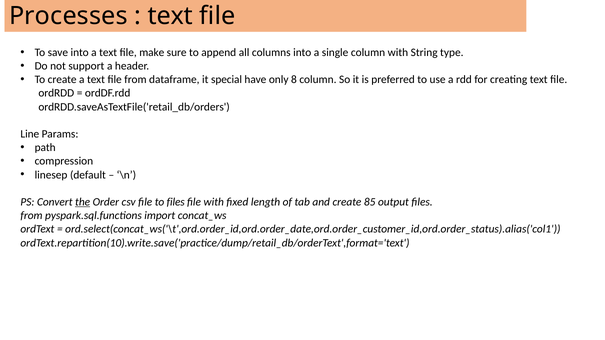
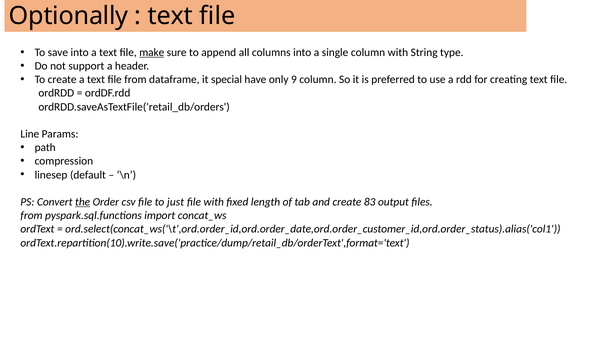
Processes: Processes -> Optionally
make underline: none -> present
8: 8 -> 9
to files: files -> just
85: 85 -> 83
